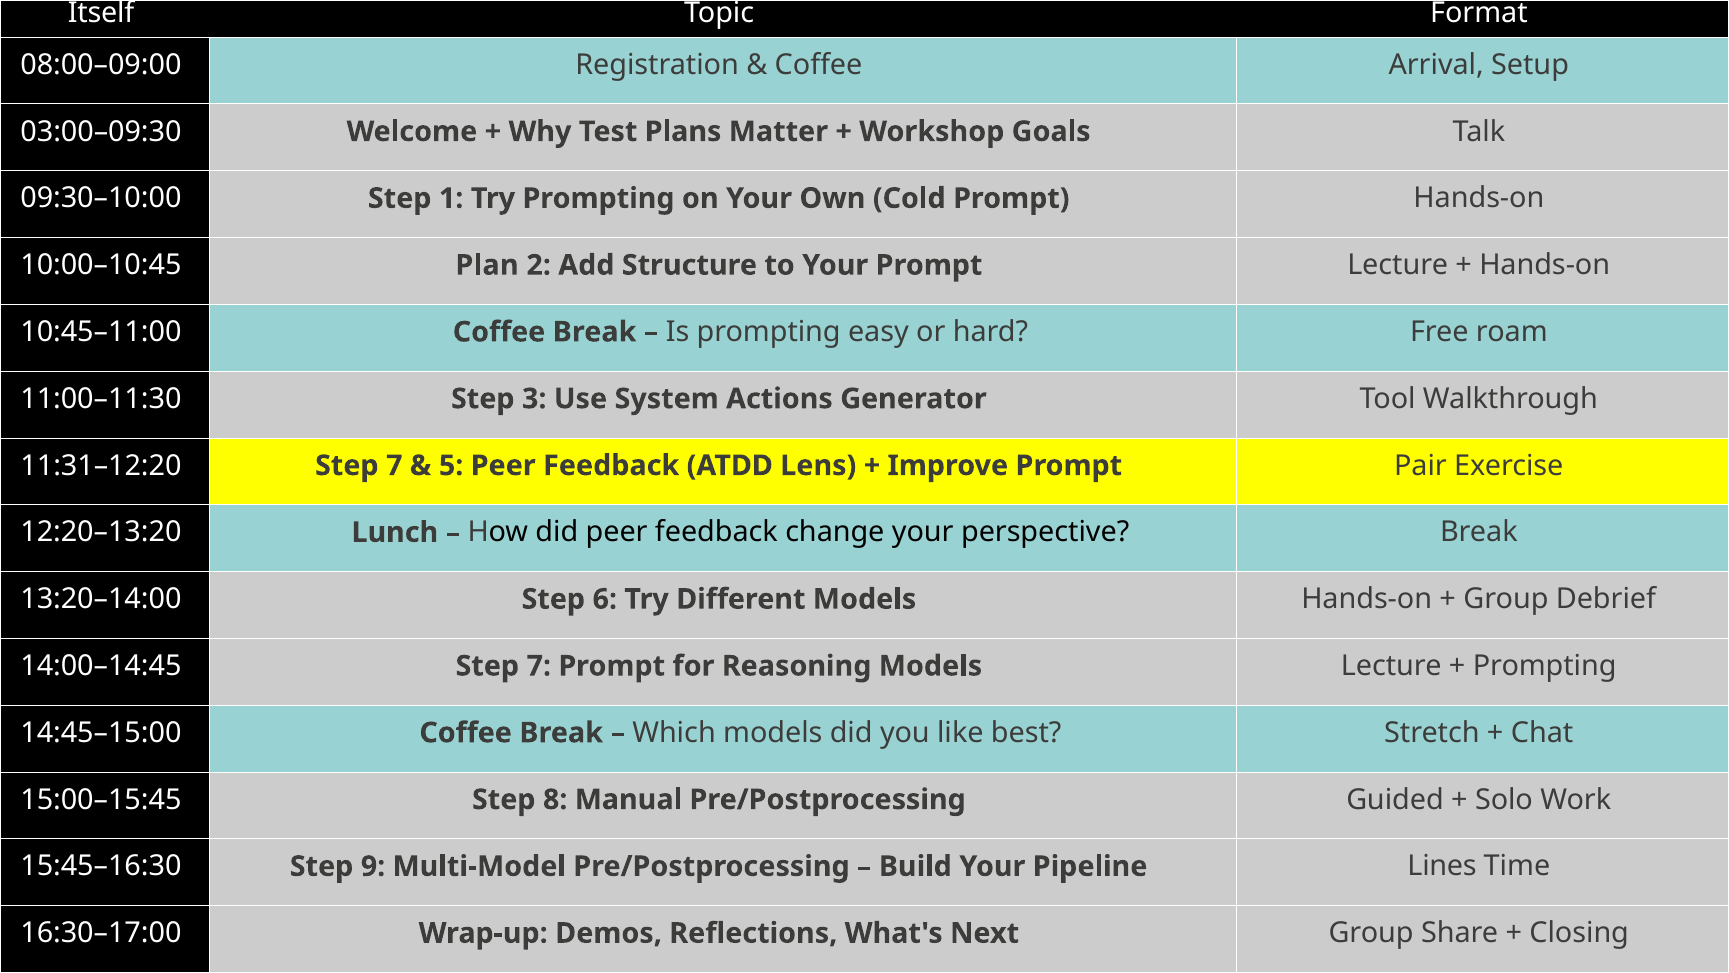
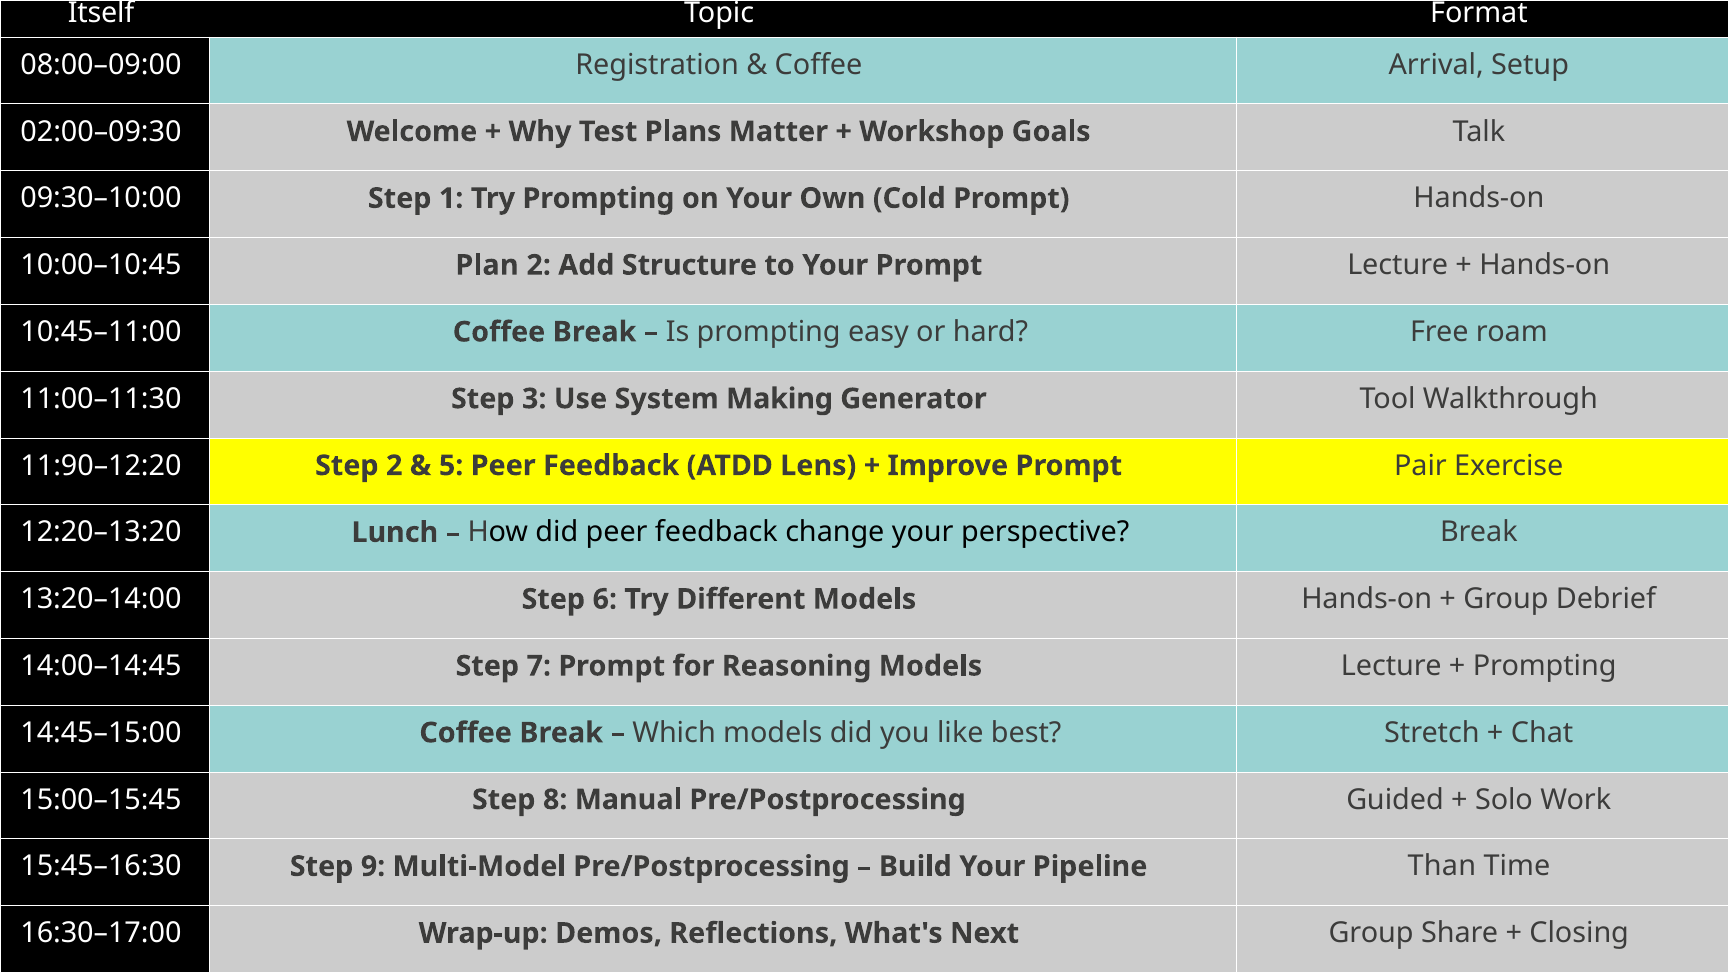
03:00–09:30: 03:00–09:30 -> 02:00–09:30
Actions: Actions -> Making
11:31–12:20: 11:31–12:20 -> 11:90–12:20
7 at (394, 465): 7 -> 2
Lines: Lines -> Than
